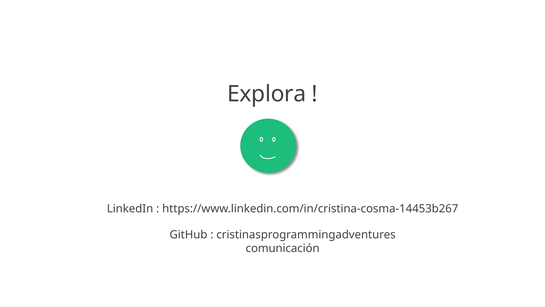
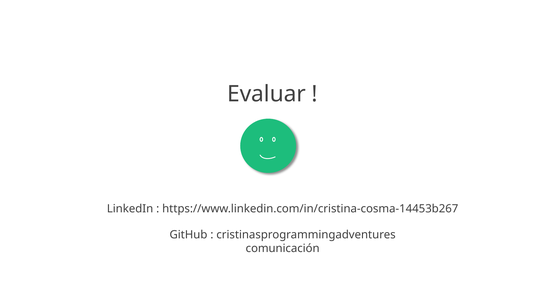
Explora: Explora -> Evaluar
